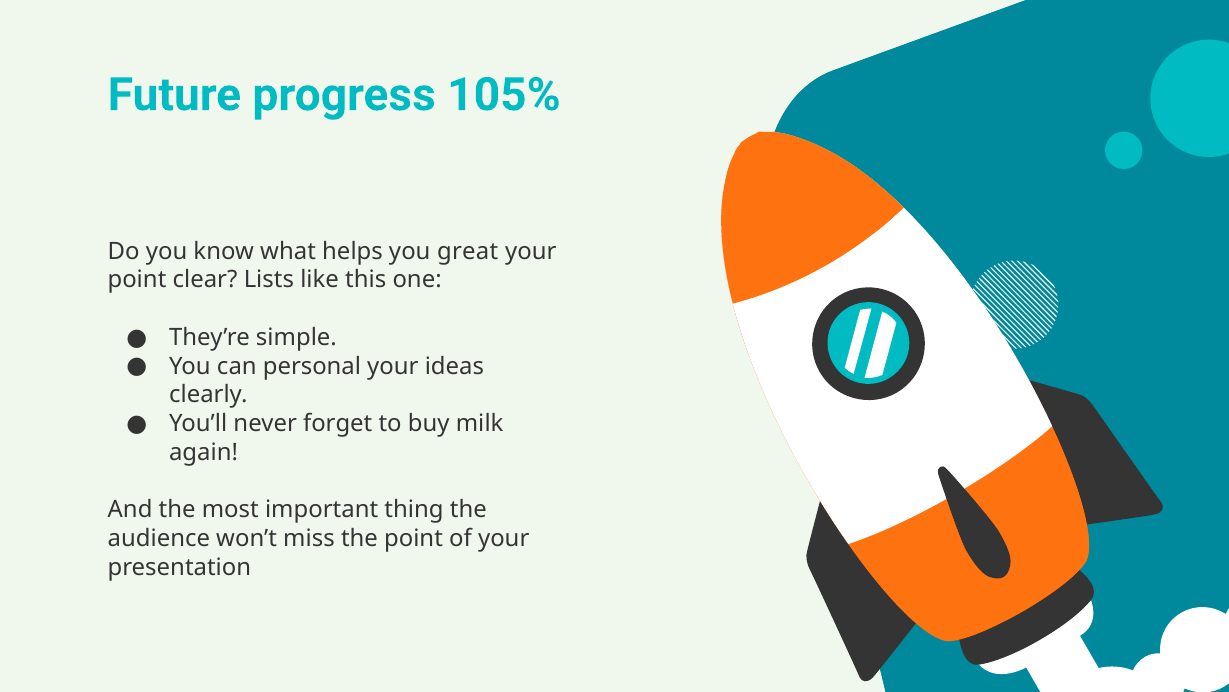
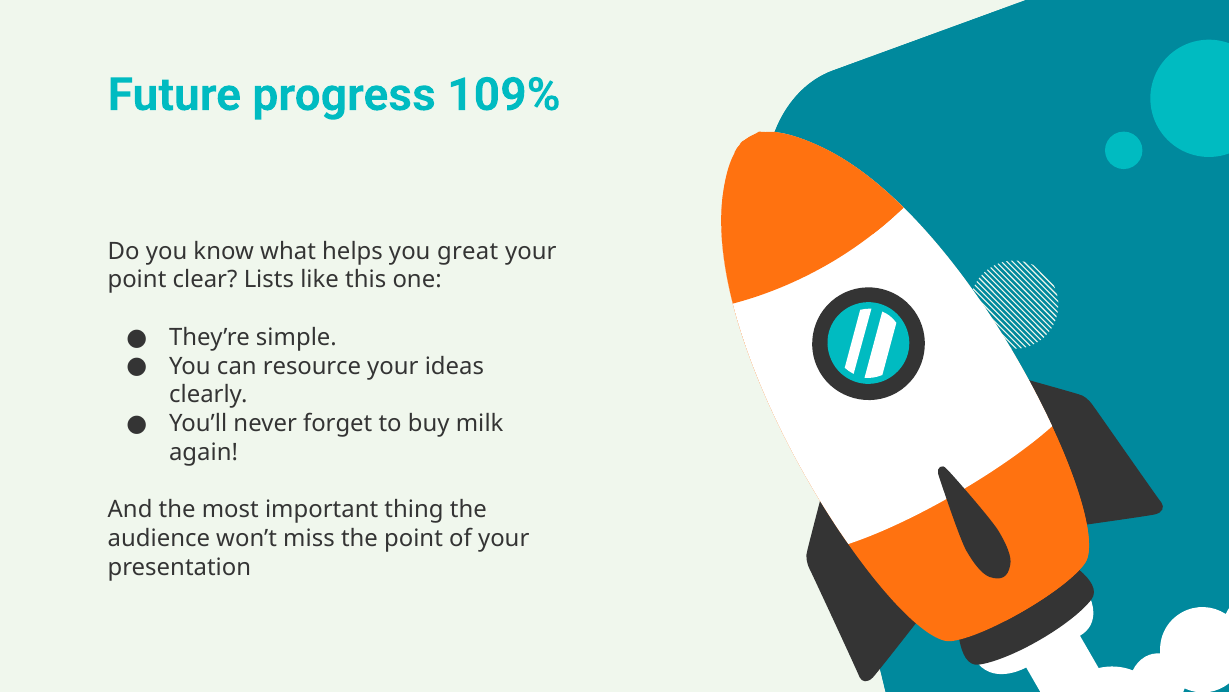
105%: 105% -> 109%
personal: personal -> resource
